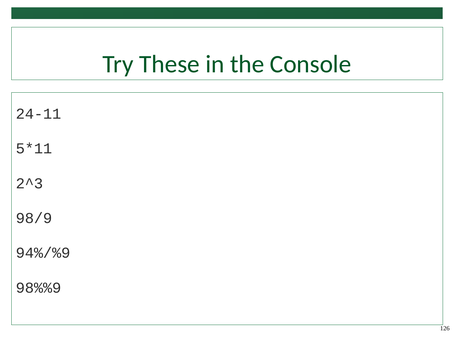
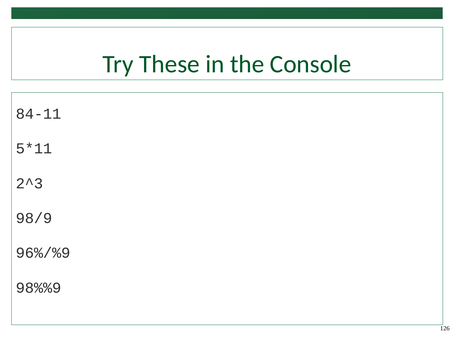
24-11: 24-11 -> 84-11
94%/%9: 94%/%9 -> 96%/%9
